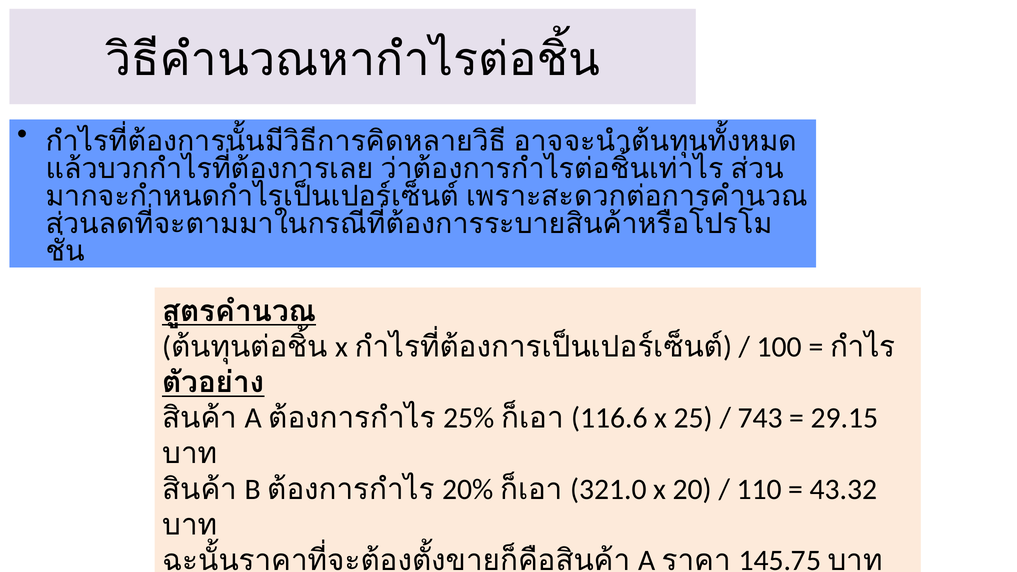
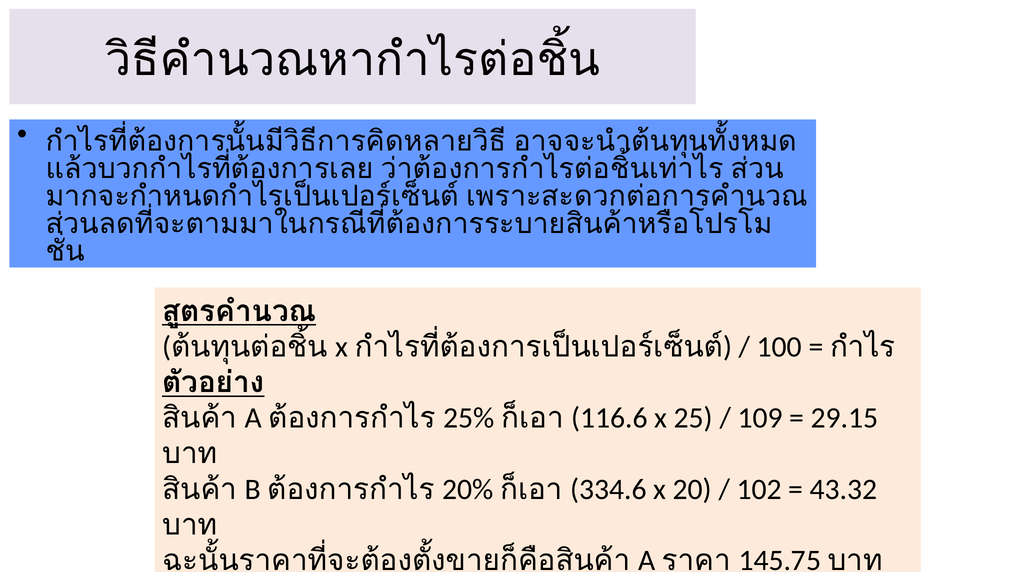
743: 743 -> 109
321.0: 321.0 -> 334.6
110: 110 -> 102
